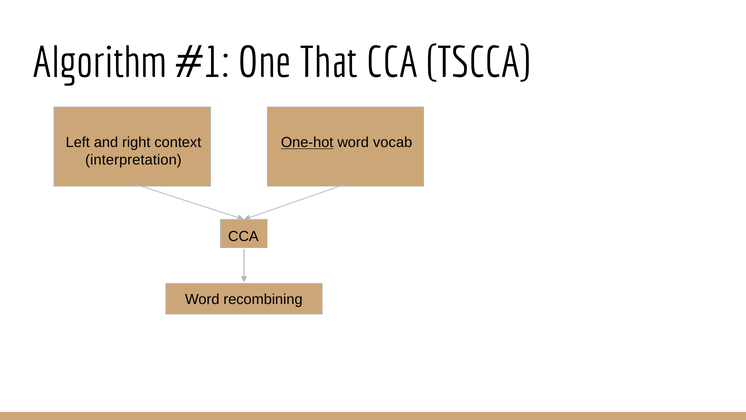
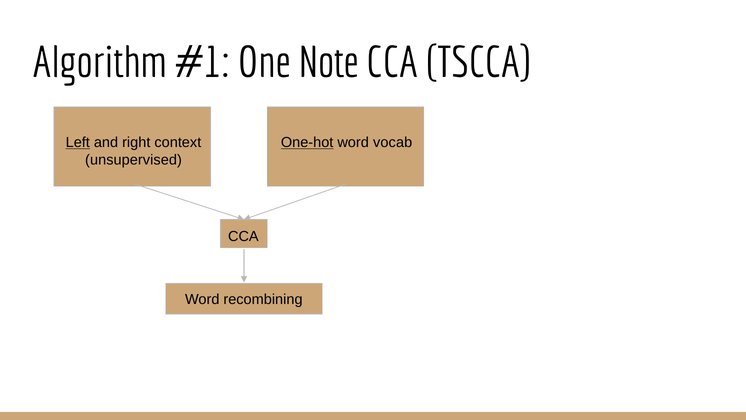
That: That -> Note
Left underline: none -> present
interpretation: interpretation -> unsupervised
